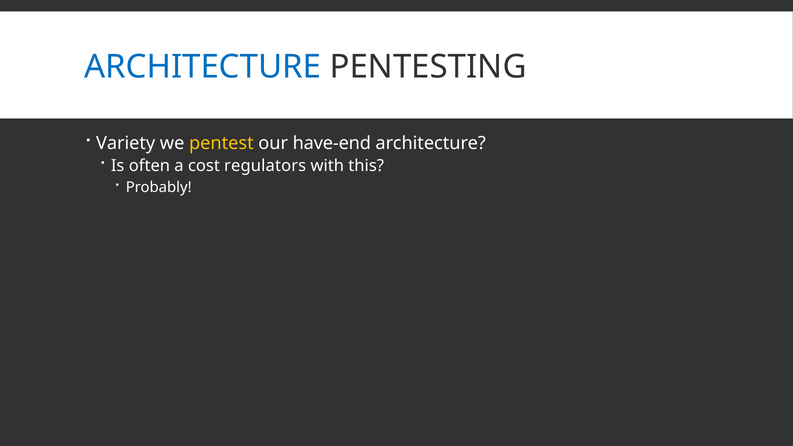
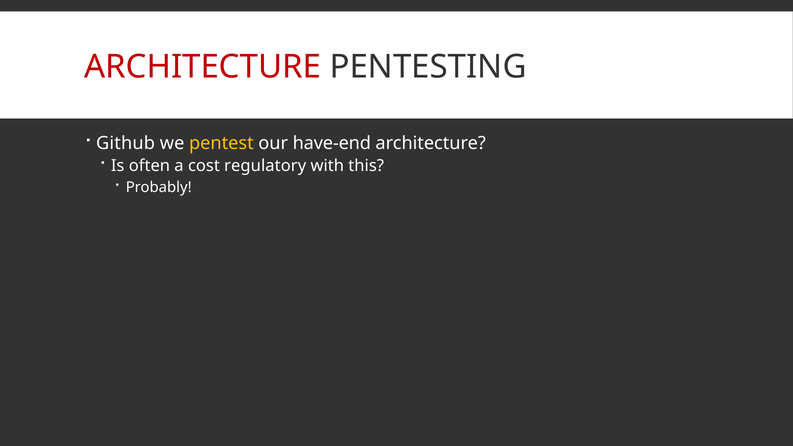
ARCHITECTURE at (203, 67) colour: blue -> red
Variety: Variety -> Github
regulators: regulators -> regulatory
